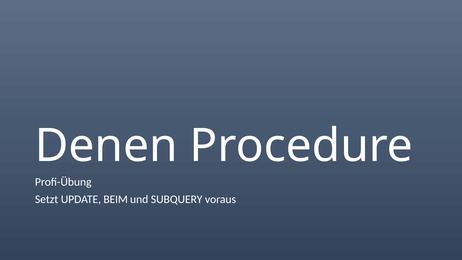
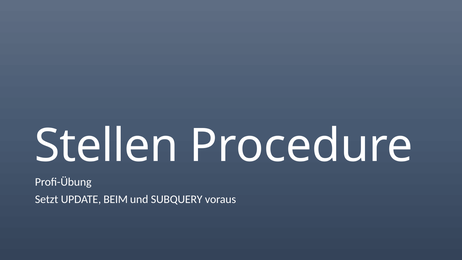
Denen: Denen -> Stellen
